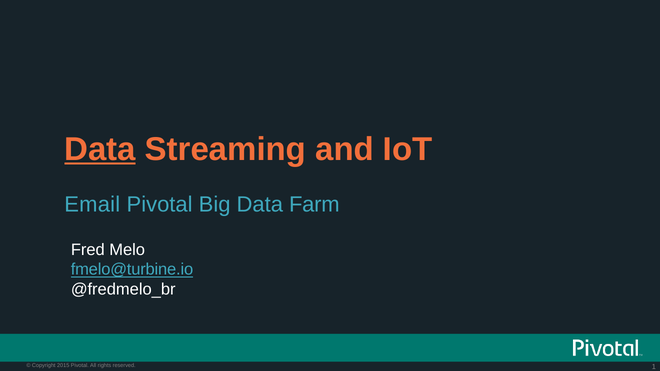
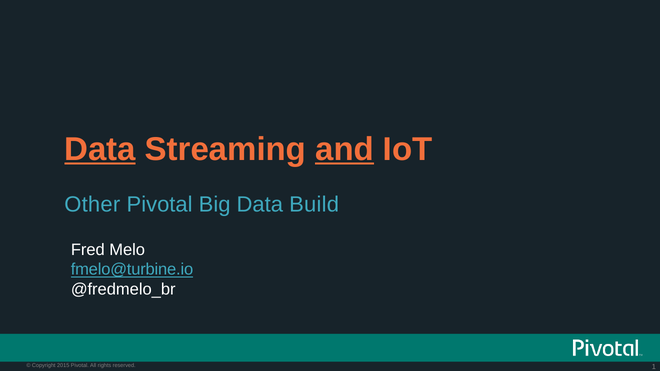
and underline: none -> present
Email: Email -> Other
Farm: Farm -> Build
